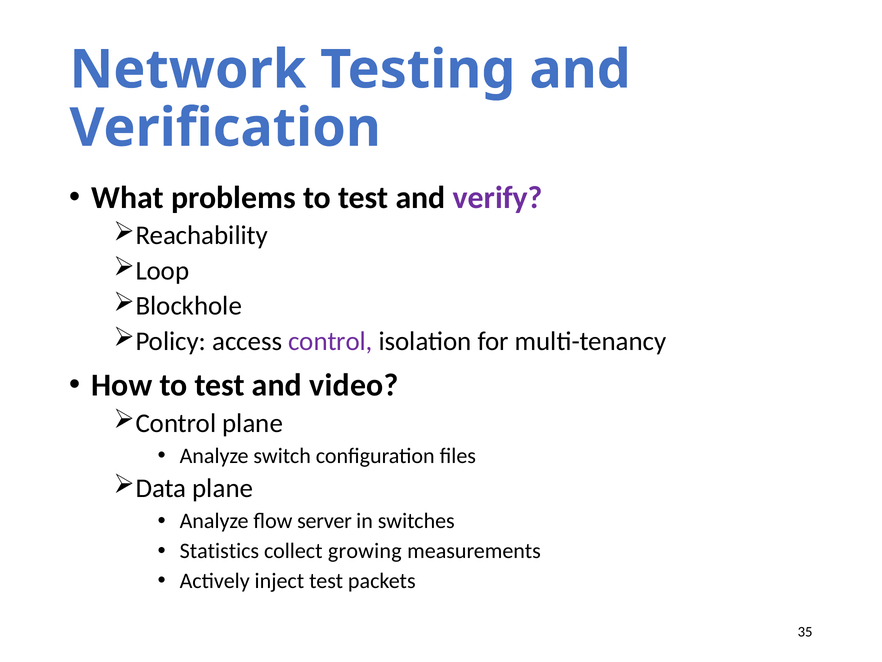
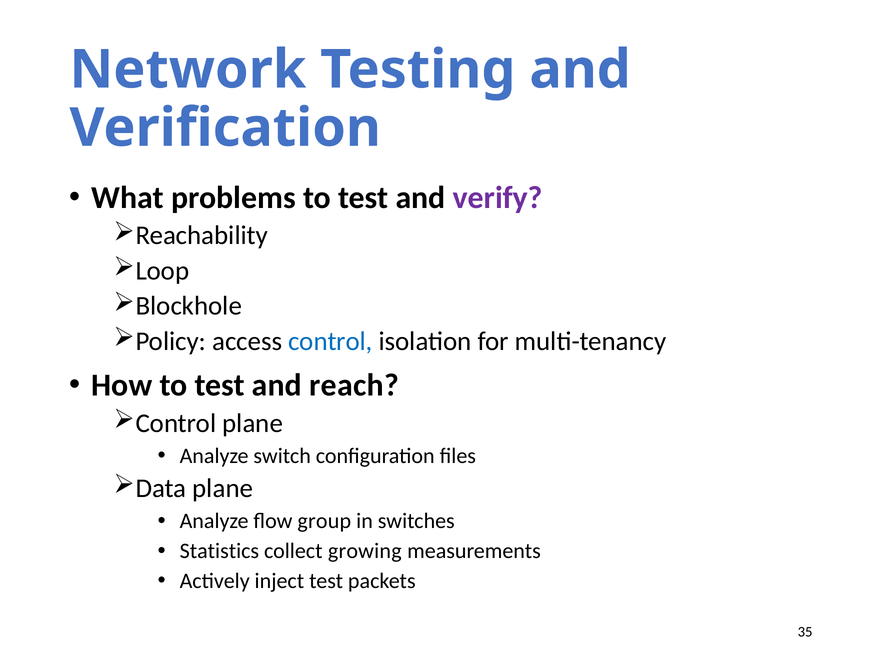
control at (330, 341) colour: purple -> blue
video: video -> reach
server: server -> group
